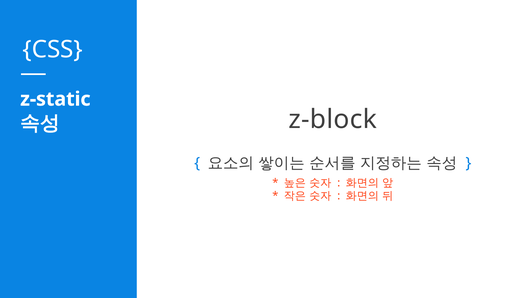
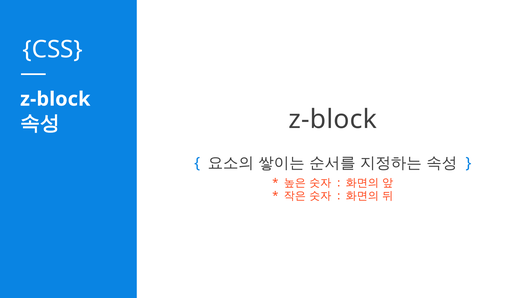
z-static at (55, 99): z-static -> z-block
